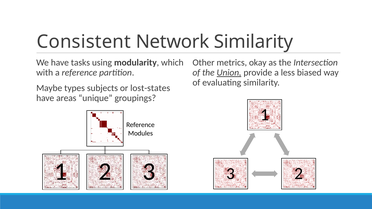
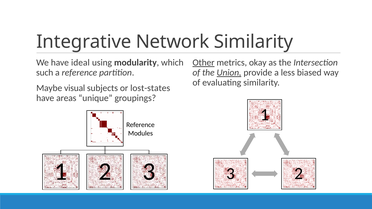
Consistent: Consistent -> Integrative
tasks: tasks -> ideal
Other underline: none -> present
with: with -> such
types: types -> visual
